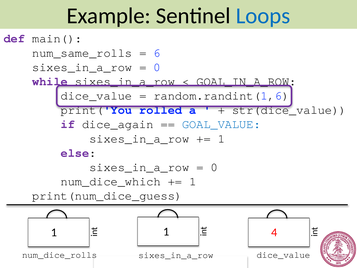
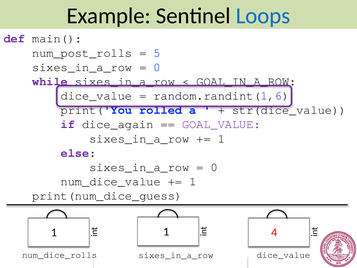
num_same_rolls: num_same_rolls -> num_post_rolls
6: 6 -> 5
GOAL_VALUE colour: blue -> purple
num_dice_which: num_dice_which -> num_dice_value
